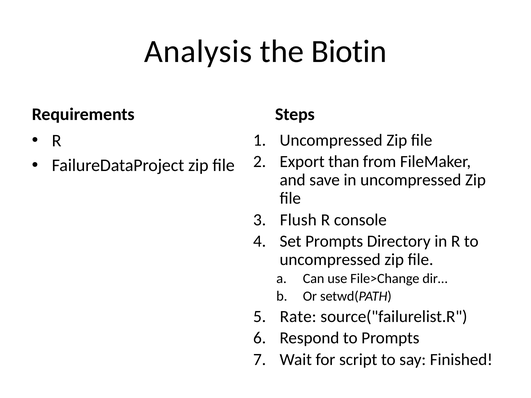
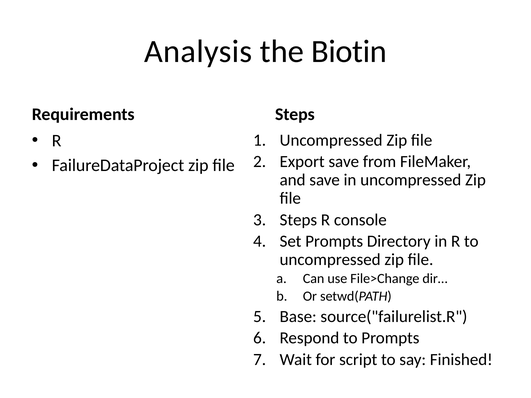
Export than: than -> save
Flush at (298, 220): Flush -> Steps
Rate: Rate -> Base
